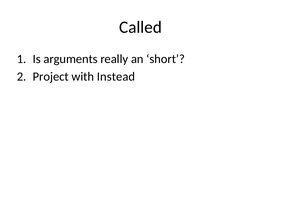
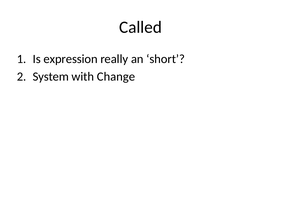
arguments: arguments -> expression
Project: Project -> System
Instead: Instead -> Change
